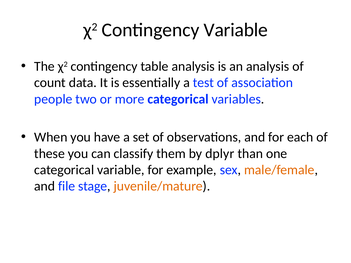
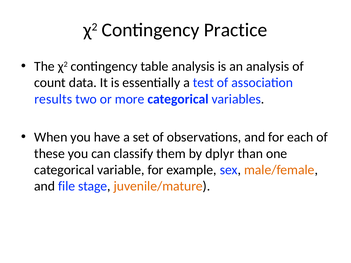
Contingency Variable: Variable -> Practice
people: people -> results
